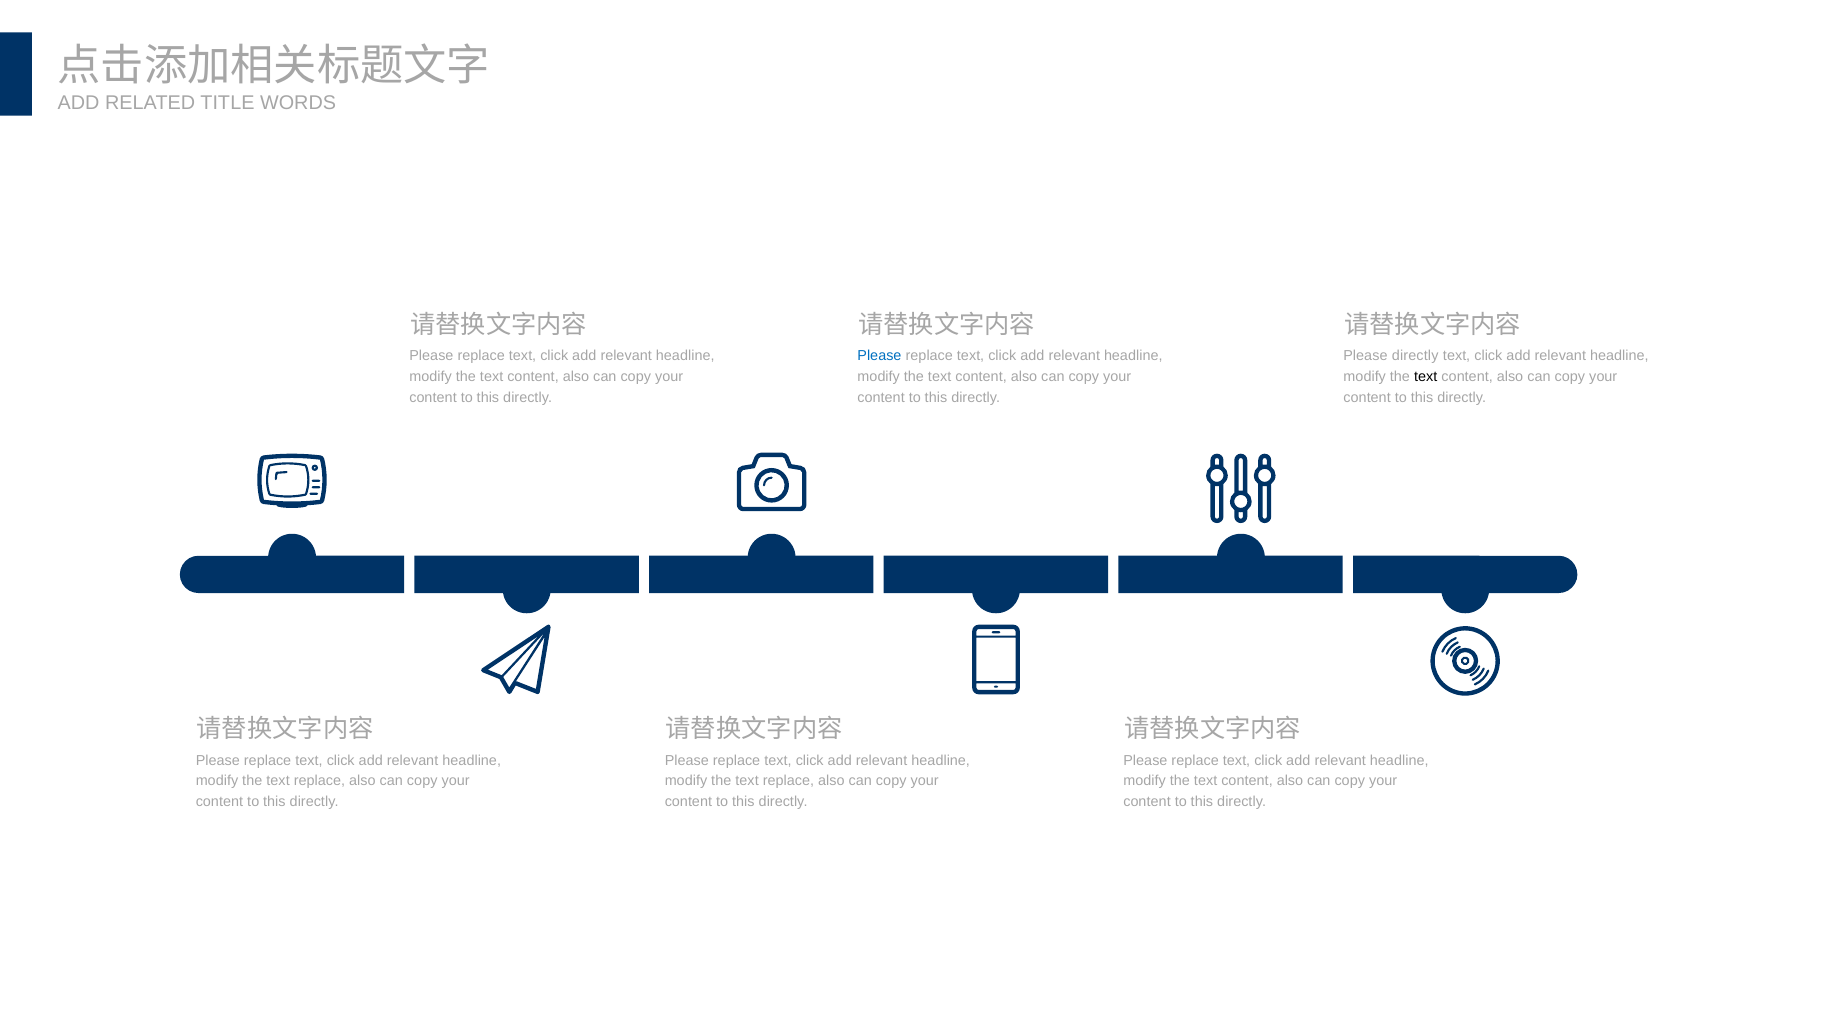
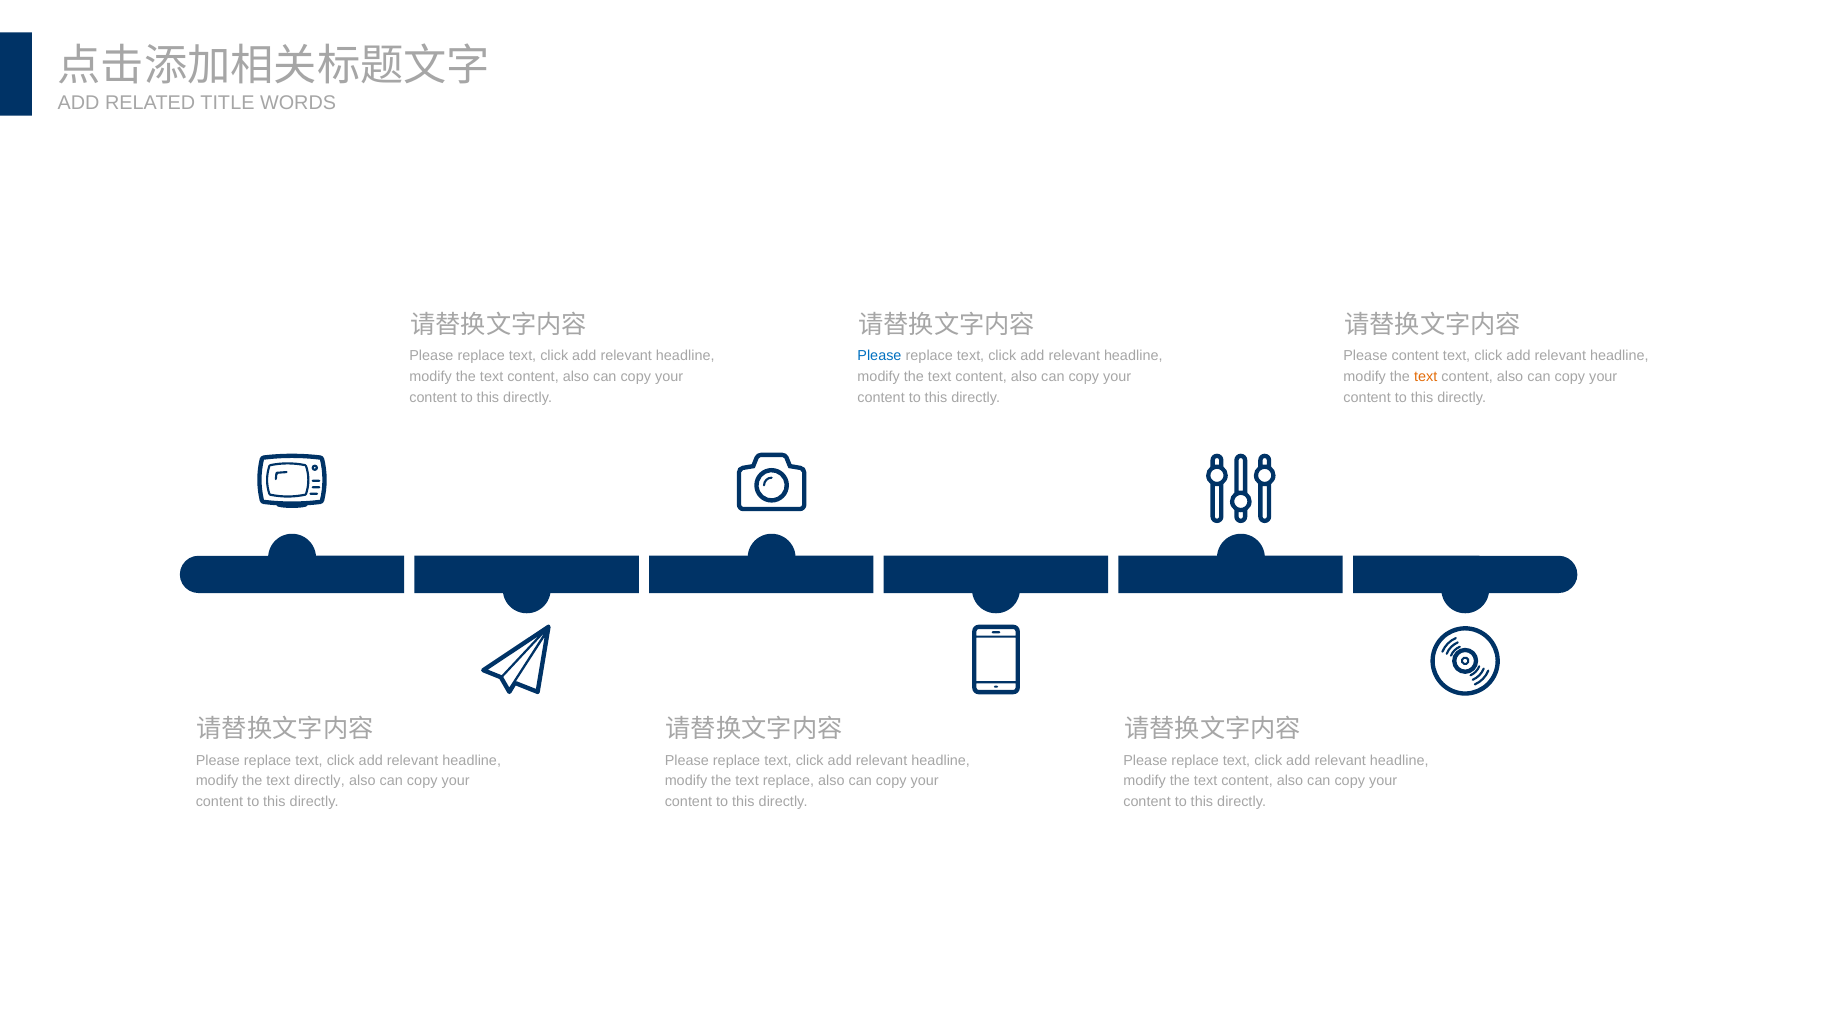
Please directly: directly -> content
text at (1426, 377) colour: black -> orange
replace at (319, 781): replace -> directly
